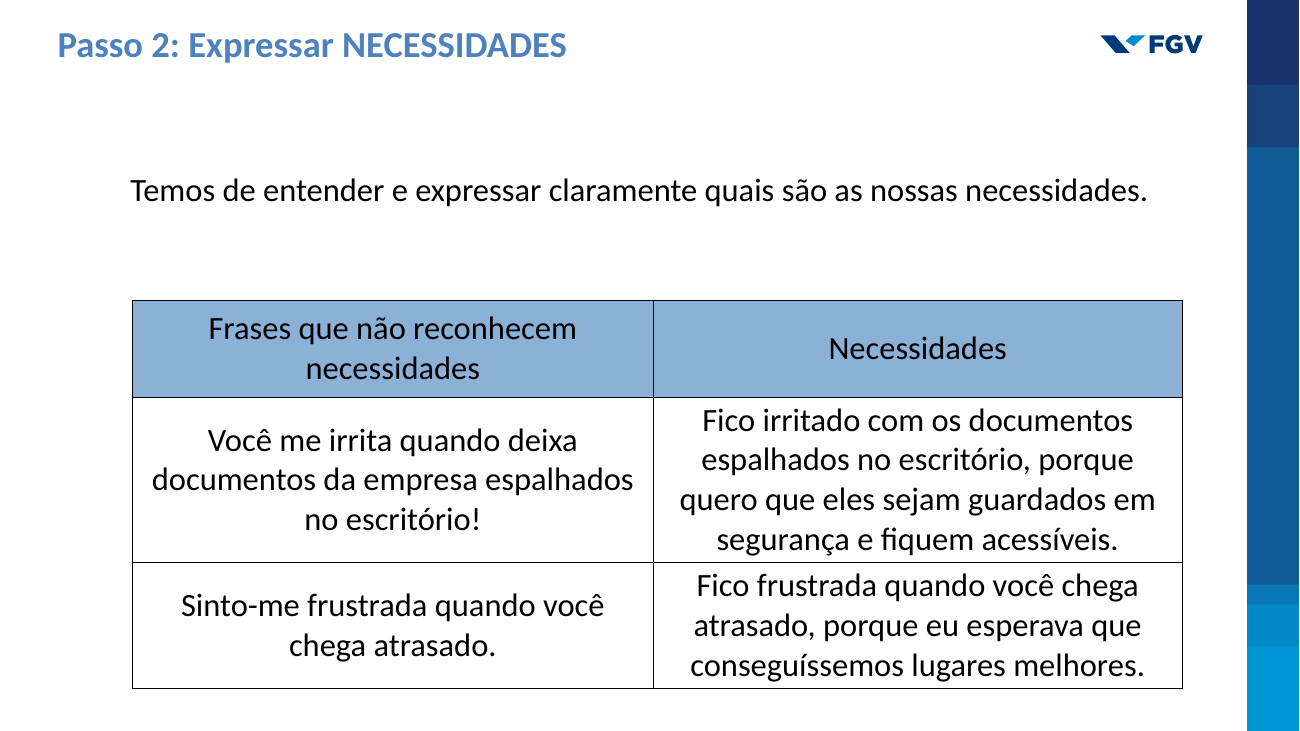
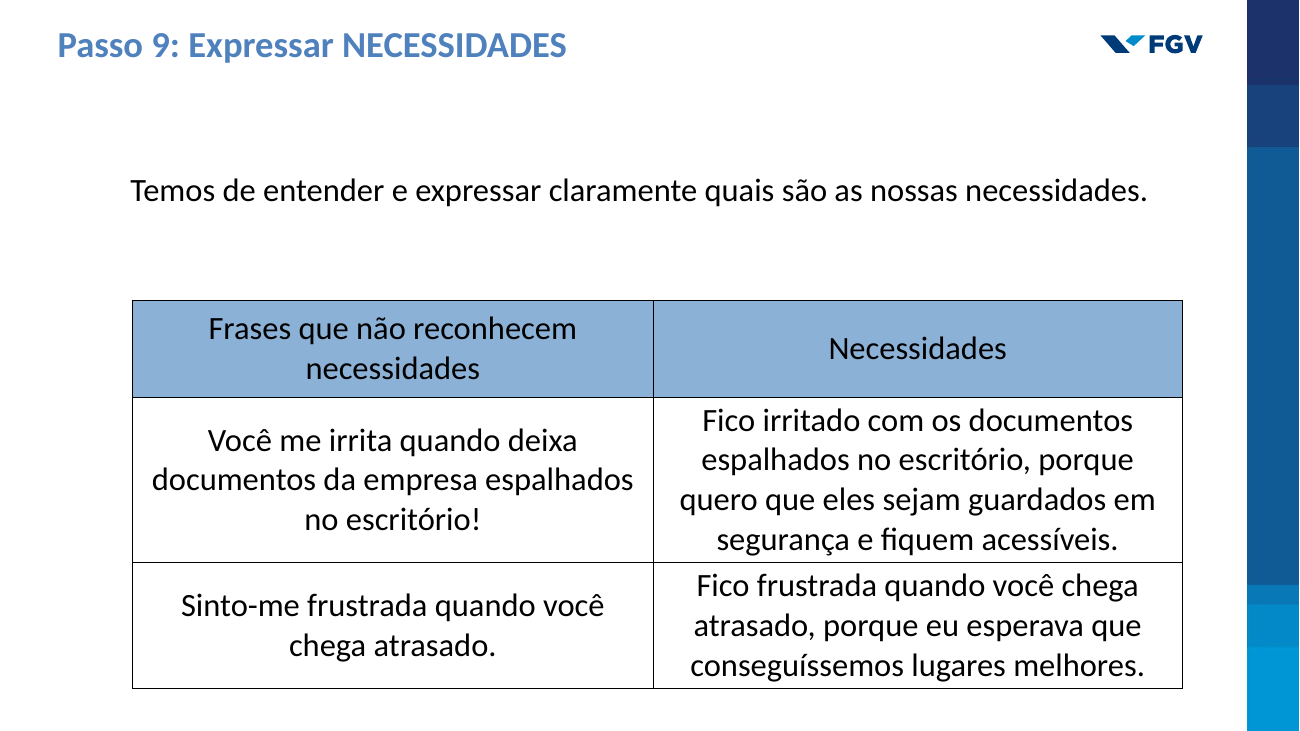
2: 2 -> 9
